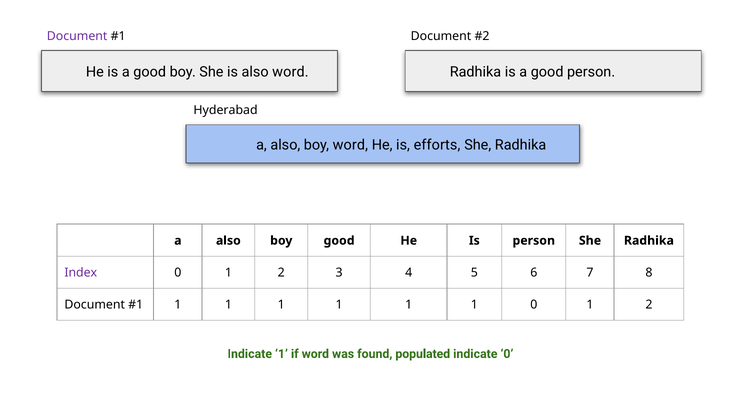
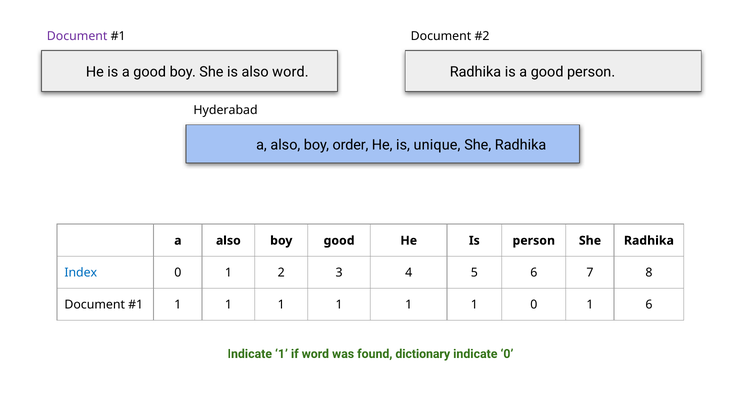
boy word: word -> order
efforts: efforts -> unique
Index colour: purple -> blue
1 0 1 2: 2 -> 6
populated: populated -> dictionary
